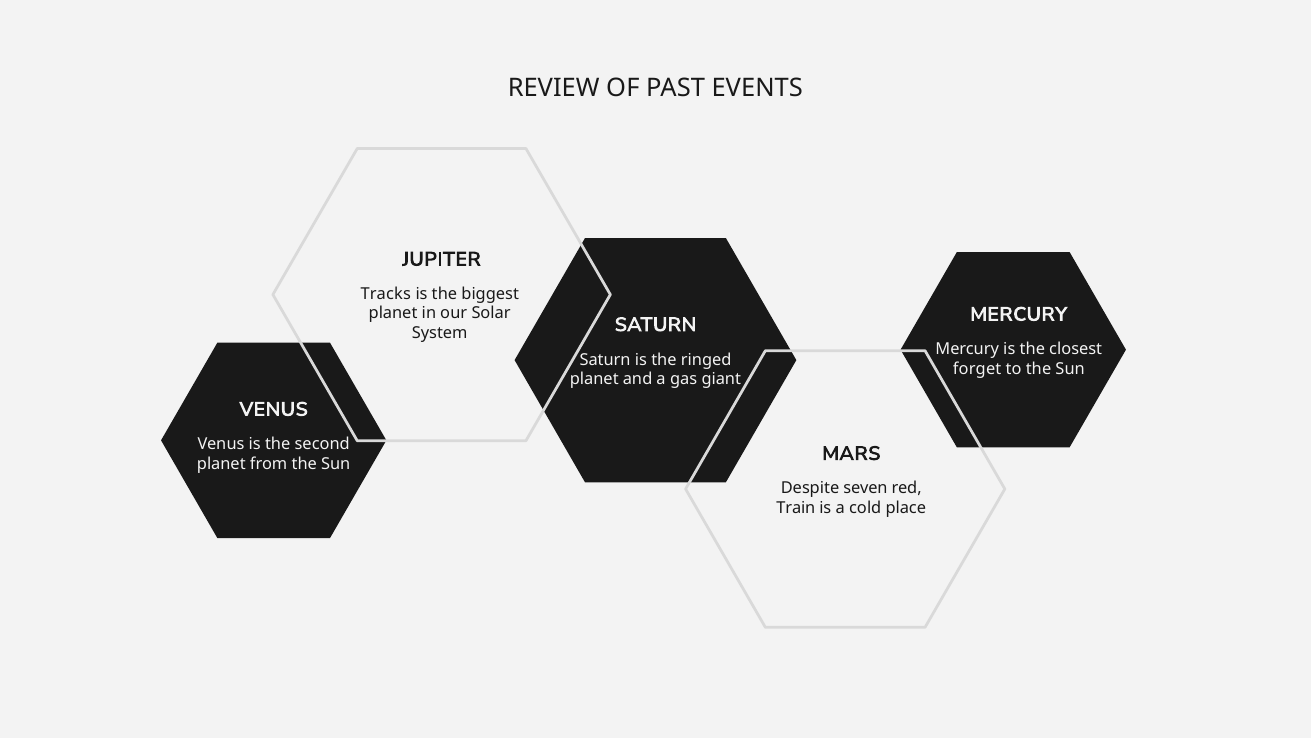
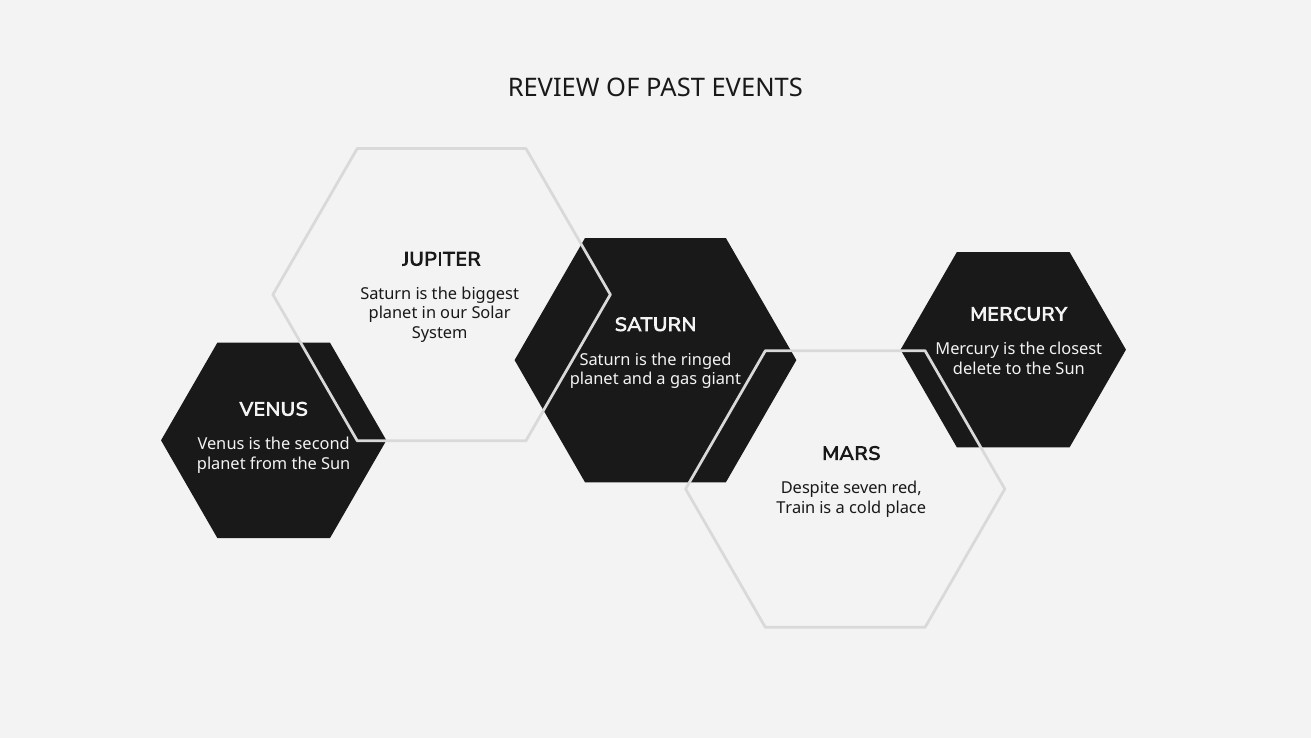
Tracks at (386, 294): Tracks -> Saturn
forget: forget -> delete
